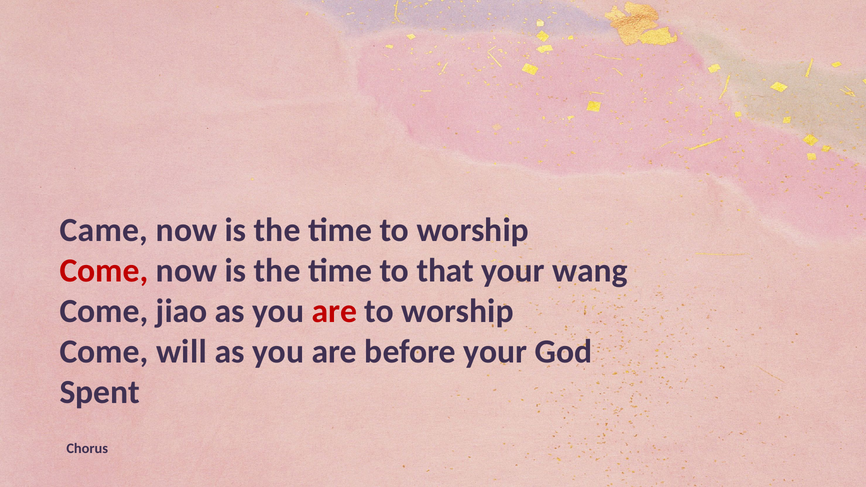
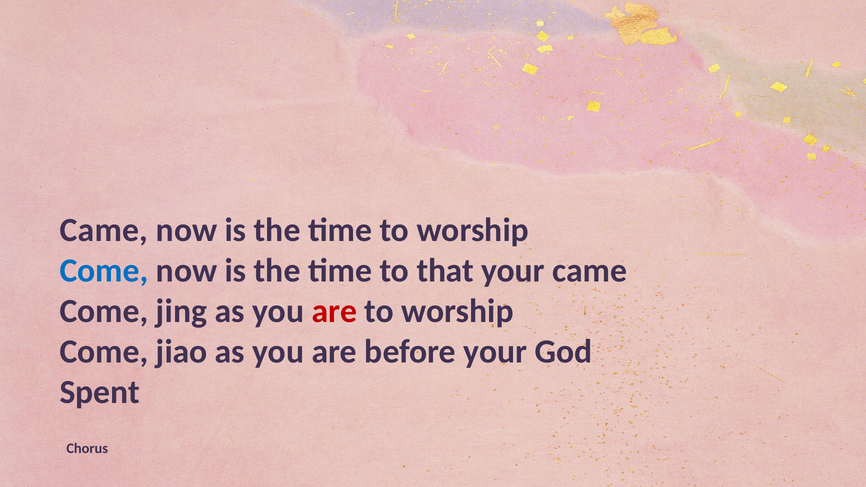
Come at (104, 271) colour: red -> blue
your wang: wang -> came
jiao: jiao -> jing
will: will -> jiao
